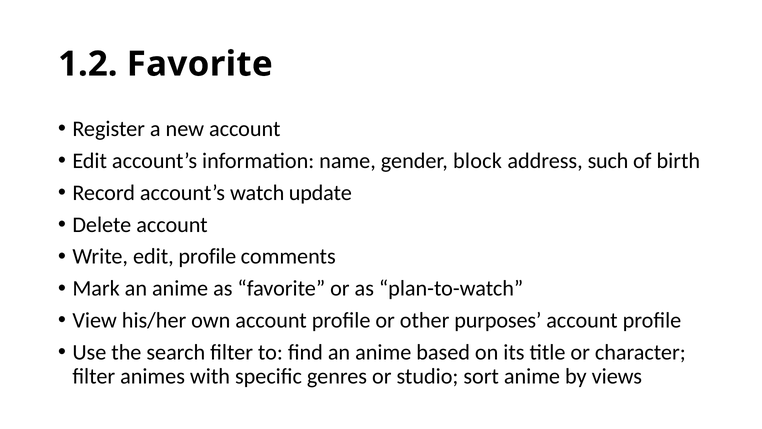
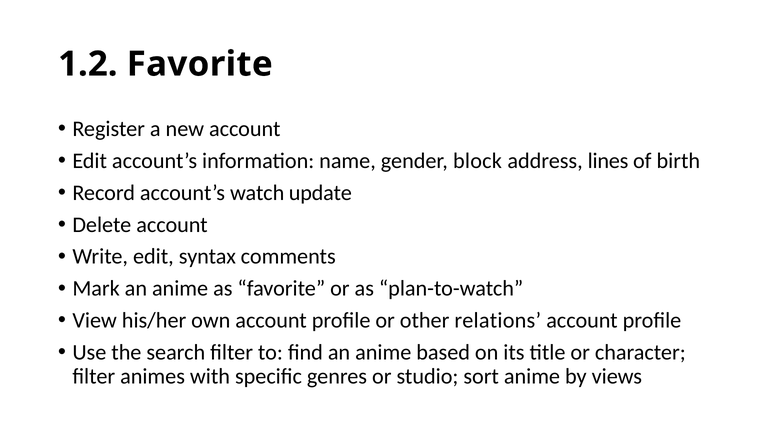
such: such -> lines
edit profile: profile -> syntax
purposes: purposes -> relations
